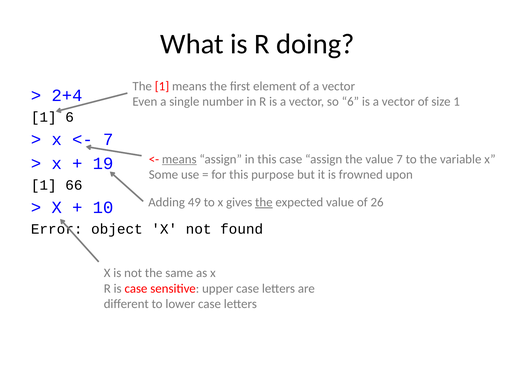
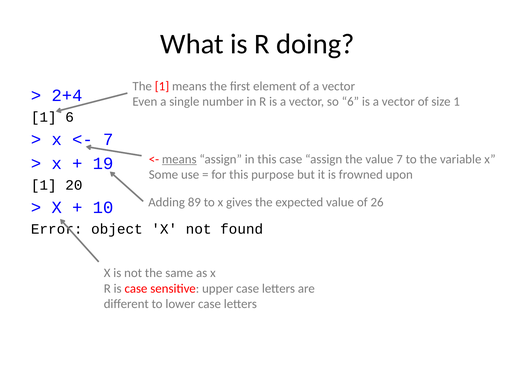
66: 66 -> 20
49: 49 -> 89
the at (264, 202) underline: present -> none
